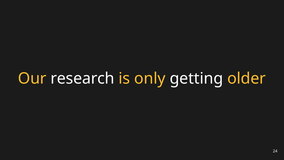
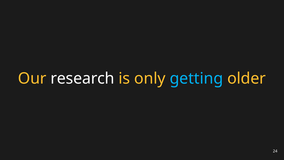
getting colour: white -> light blue
